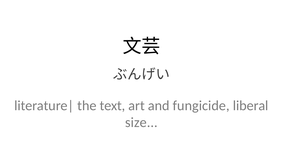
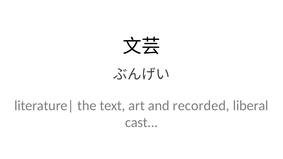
fungicide: fungicide -> recorded
size: size -> cast
